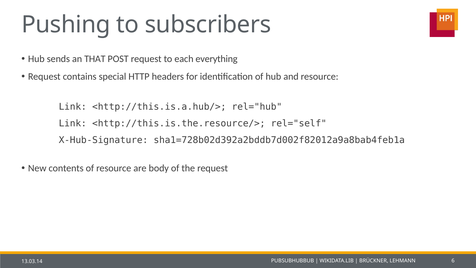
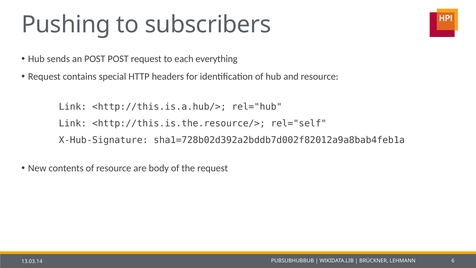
an THAT: THAT -> POST
